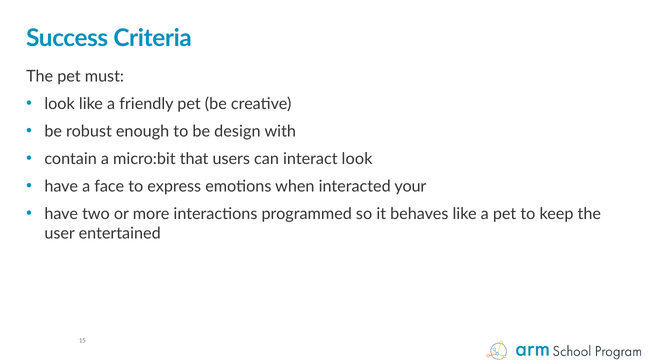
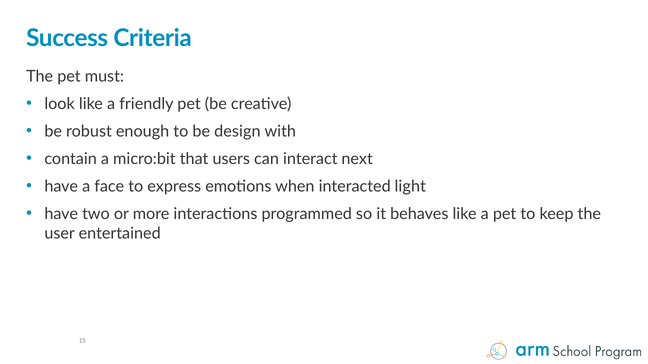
interact look: look -> next
your: your -> light
